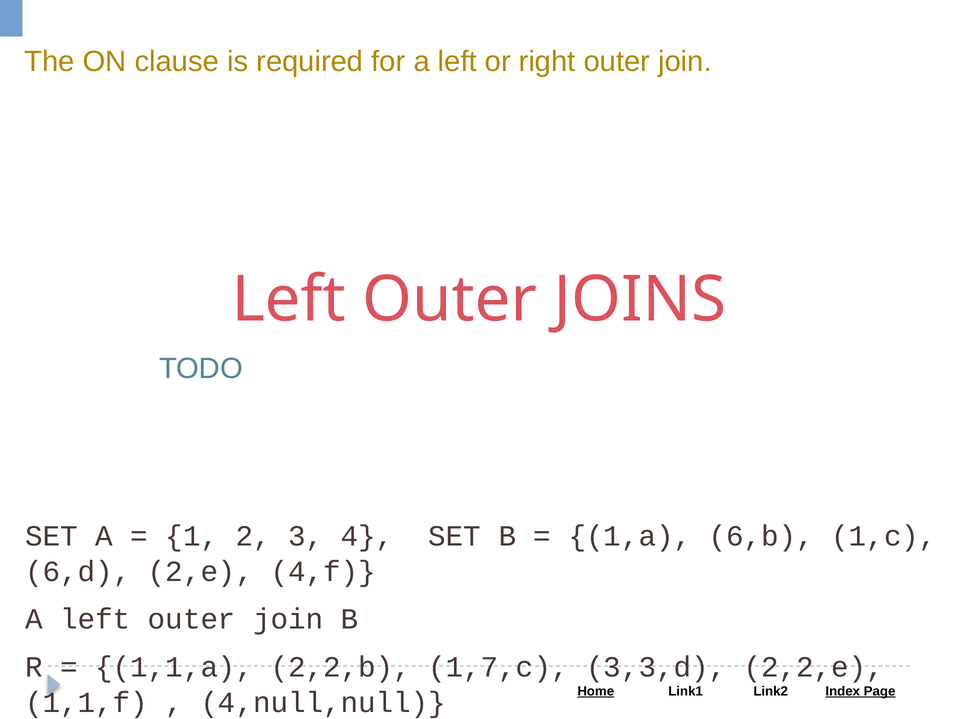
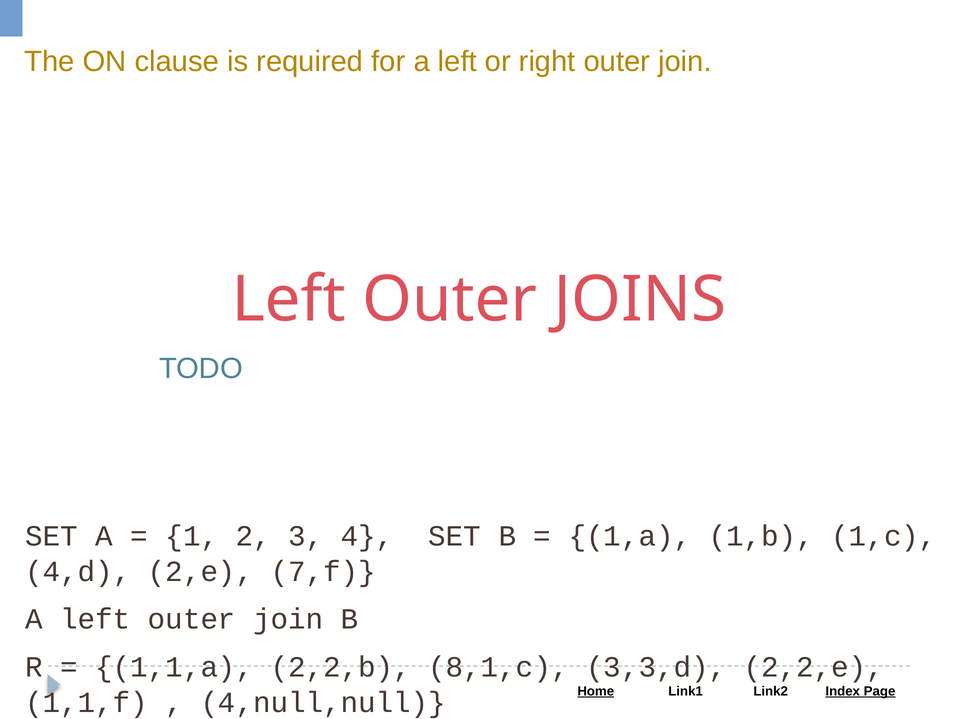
6,b: 6,b -> 1,b
6,d: 6,d -> 4,d
4,f: 4,f -> 7,f
1,7,c: 1,7,c -> 8,1,c
